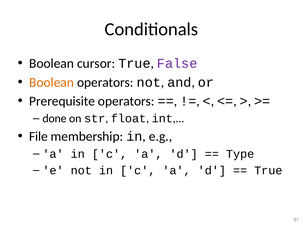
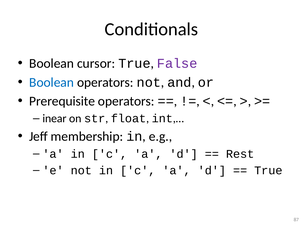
Boolean at (52, 82) colour: orange -> blue
done: done -> inear
File: File -> Jeff
Type: Type -> Rest
